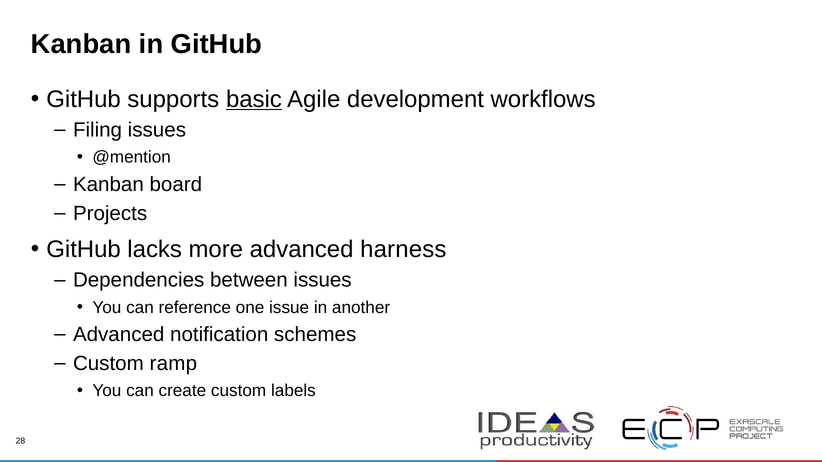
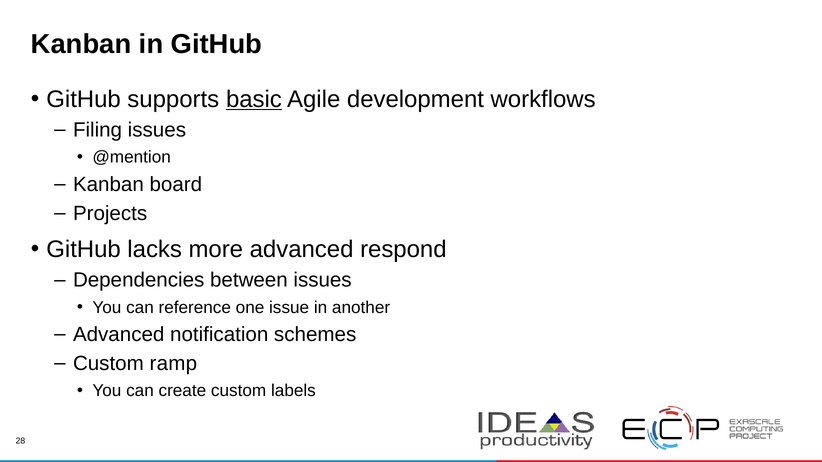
harness: harness -> respond
